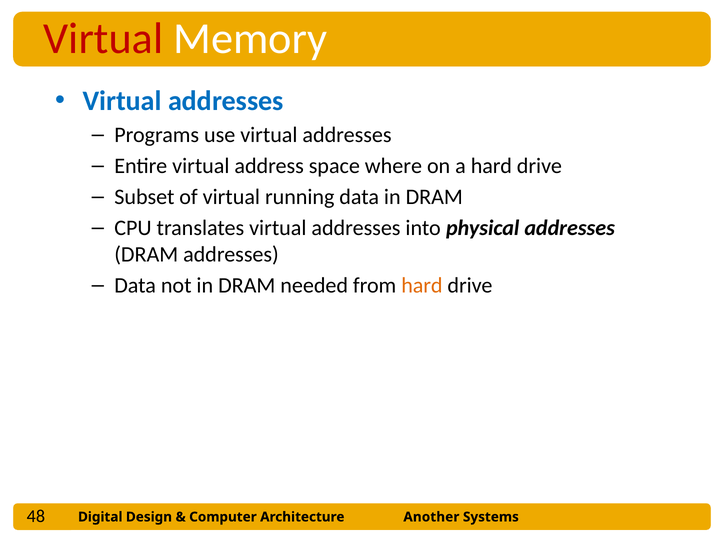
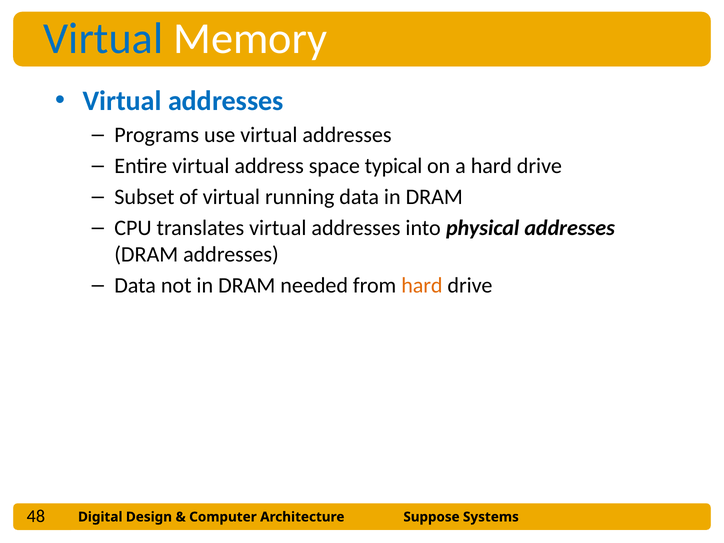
Virtual at (103, 39) colour: red -> blue
where: where -> typical
Another at (431, 517): Another -> Suppose
